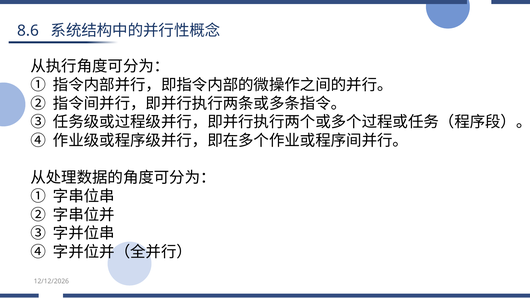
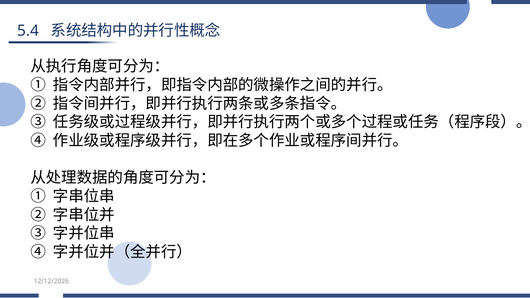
8.6: 8.6 -> 5.4
